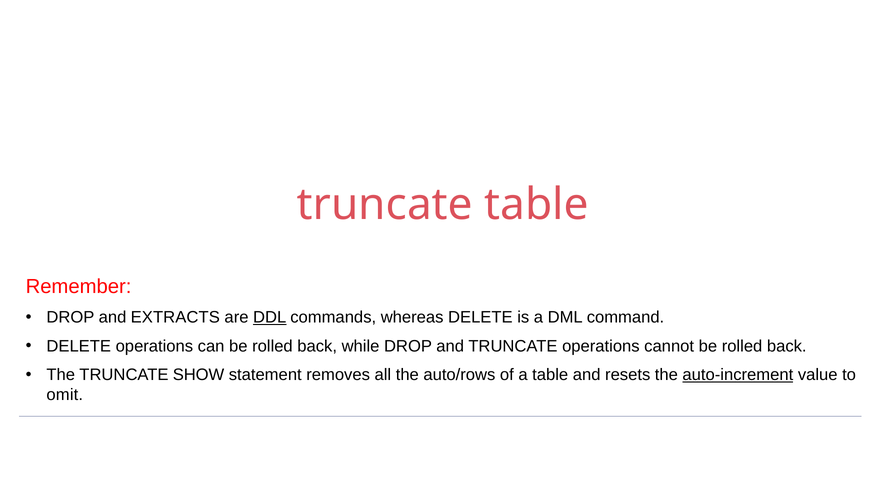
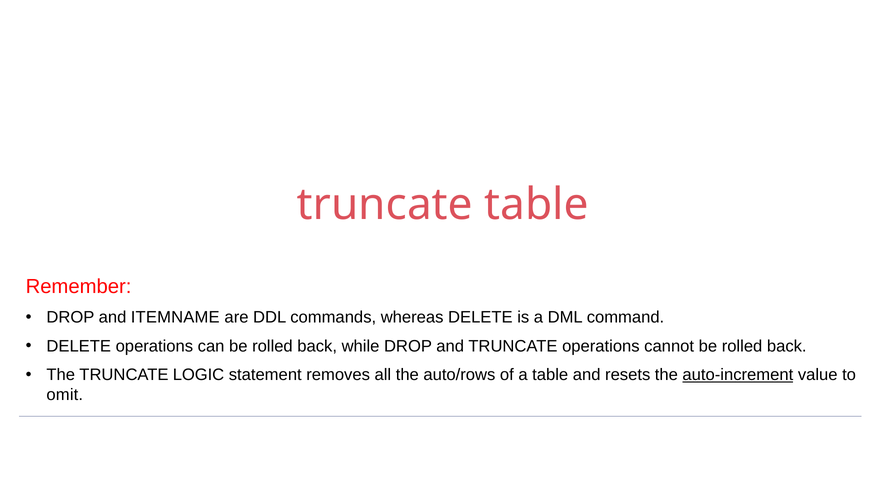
EXTRACTS: EXTRACTS -> ITEMNAME
DDL underline: present -> none
SHOW: SHOW -> LOGIC
